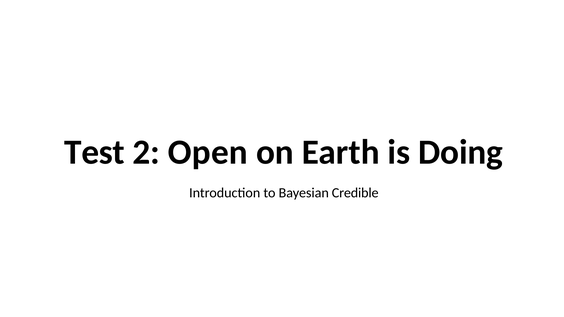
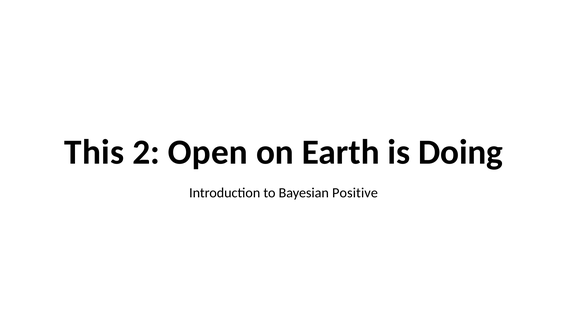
Test: Test -> This
Credible: Credible -> Positive
